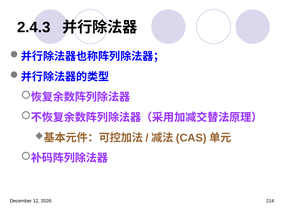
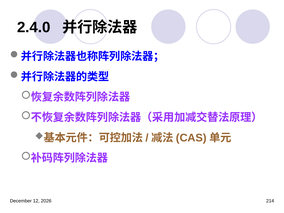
2.4.3: 2.4.3 -> 2.4.0
